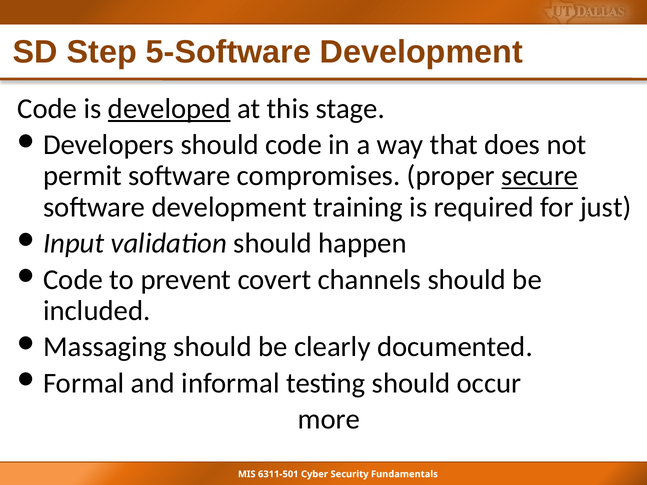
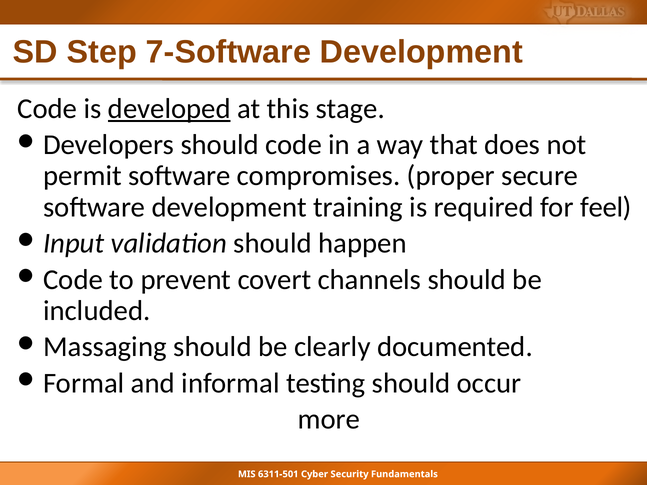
5-Software: 5-Software -> 7-Software
secure underline: present -> none
just: just -> feel
